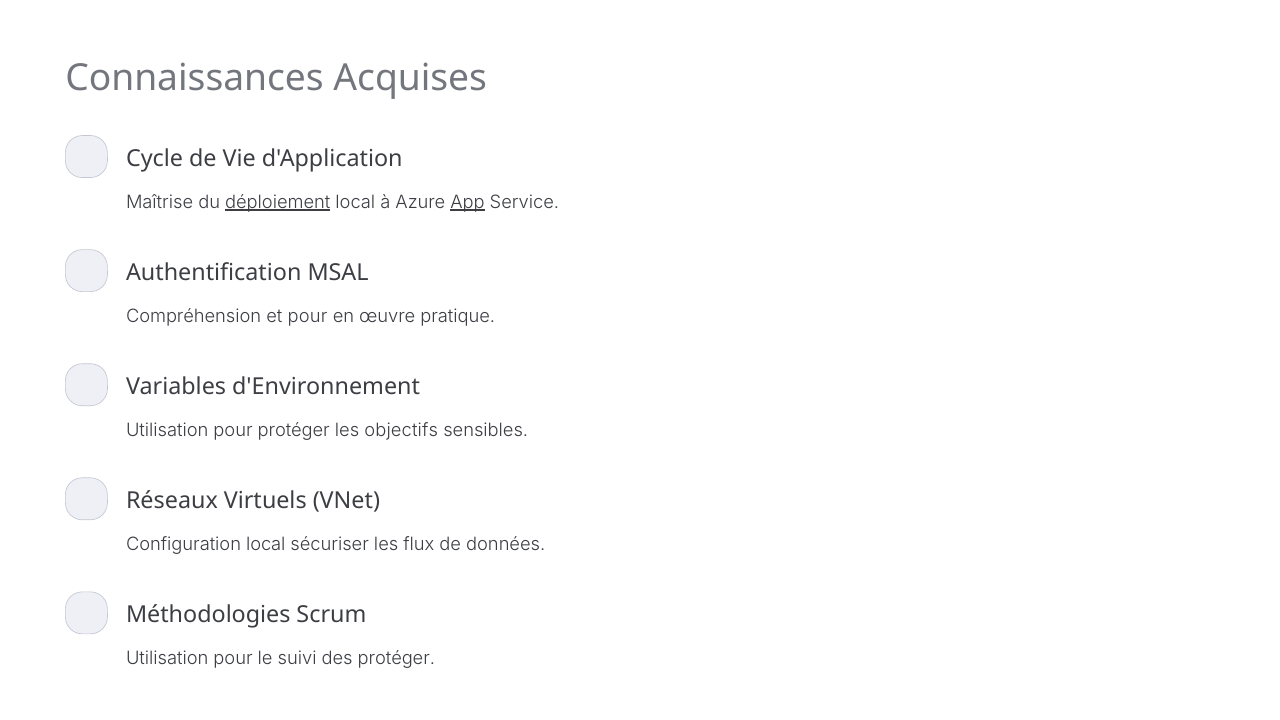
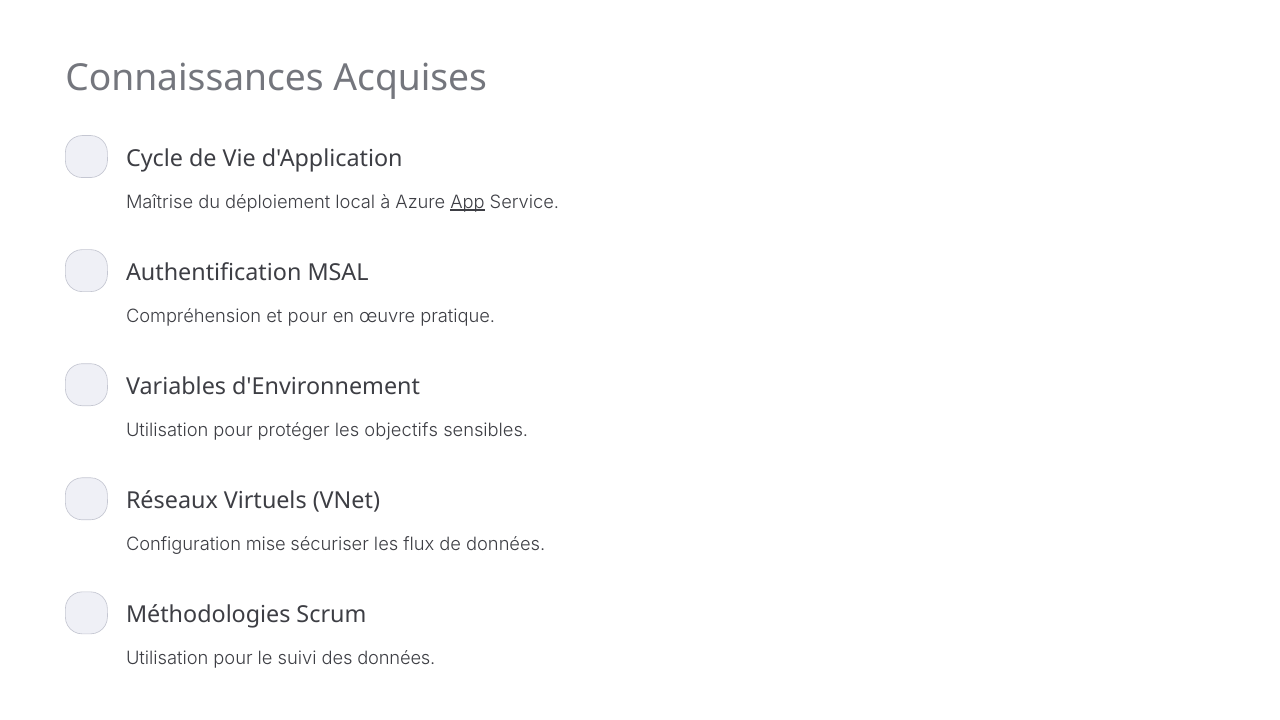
déploiement underline: present -> none
Configuration local: local -> mise
des protéger: protéger -> données
